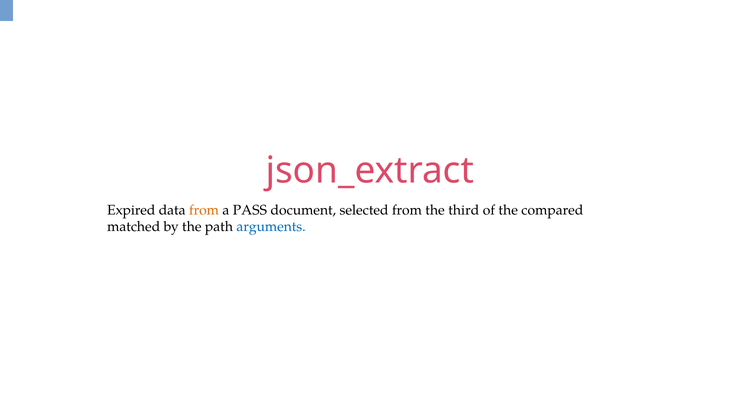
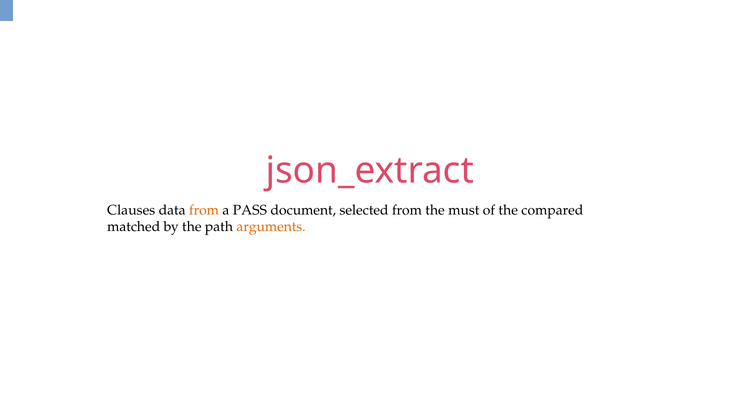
Expired: Expired -> Clauses
third: third -> must
arguments colour: blue -> orange
